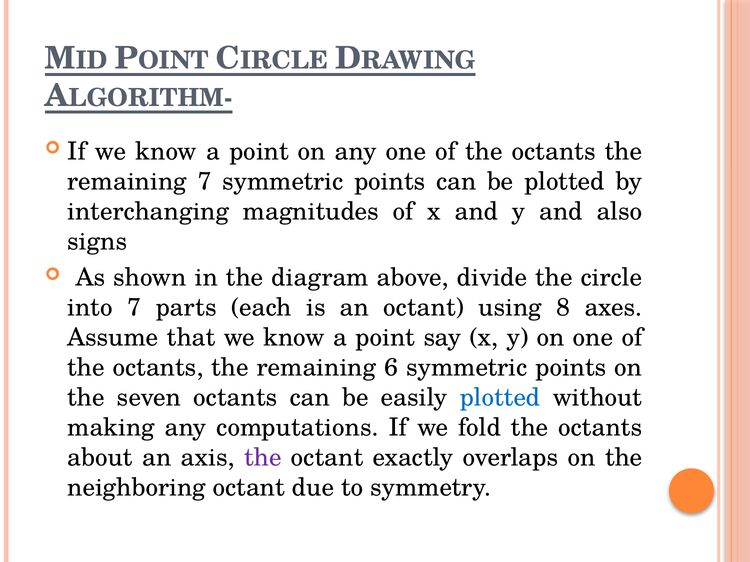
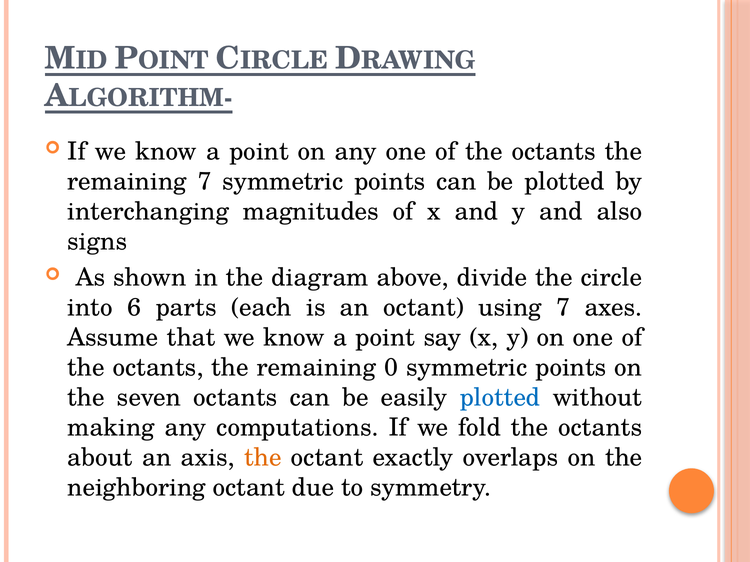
into 7: 7 -> 6
using 8: 8 -> 7
6: 6 -> 0
the at (263, 458) colour: purple -> orange
